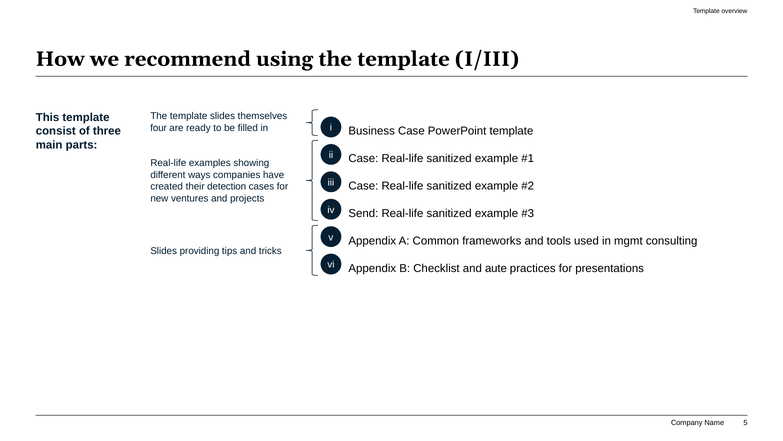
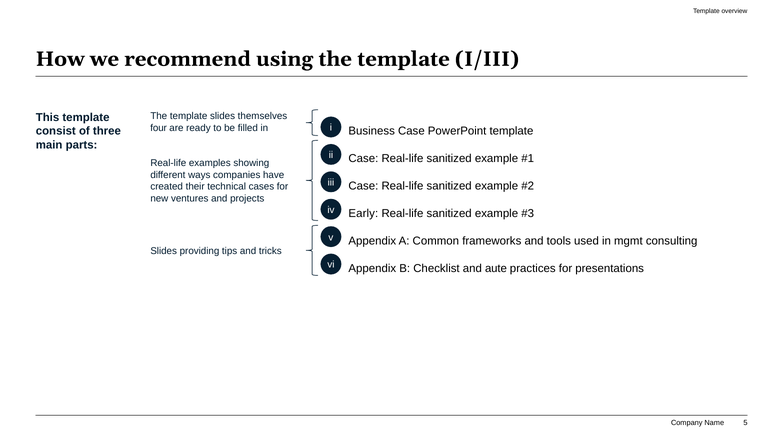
detection: detection -> technical
Send: Send -> Early
